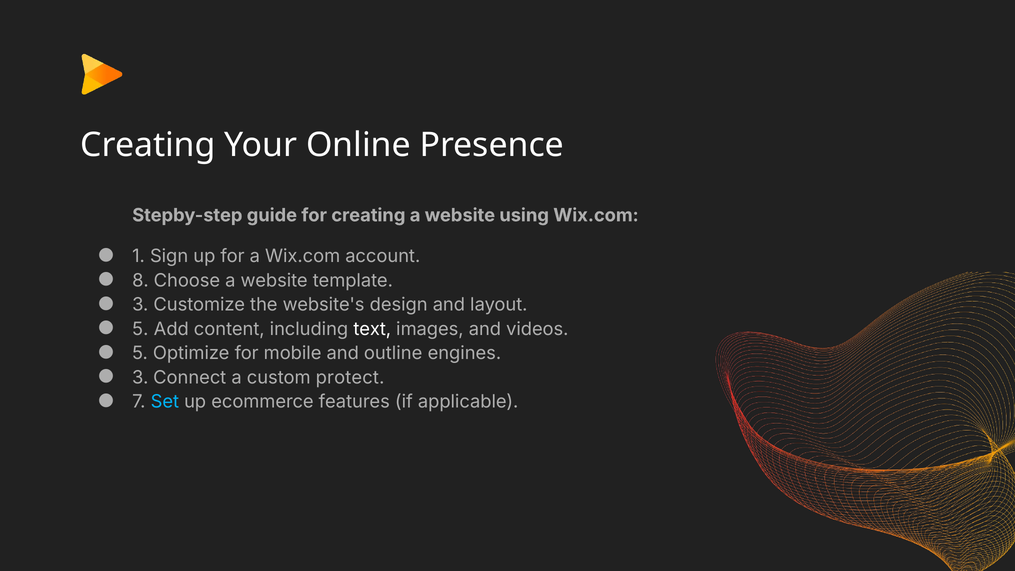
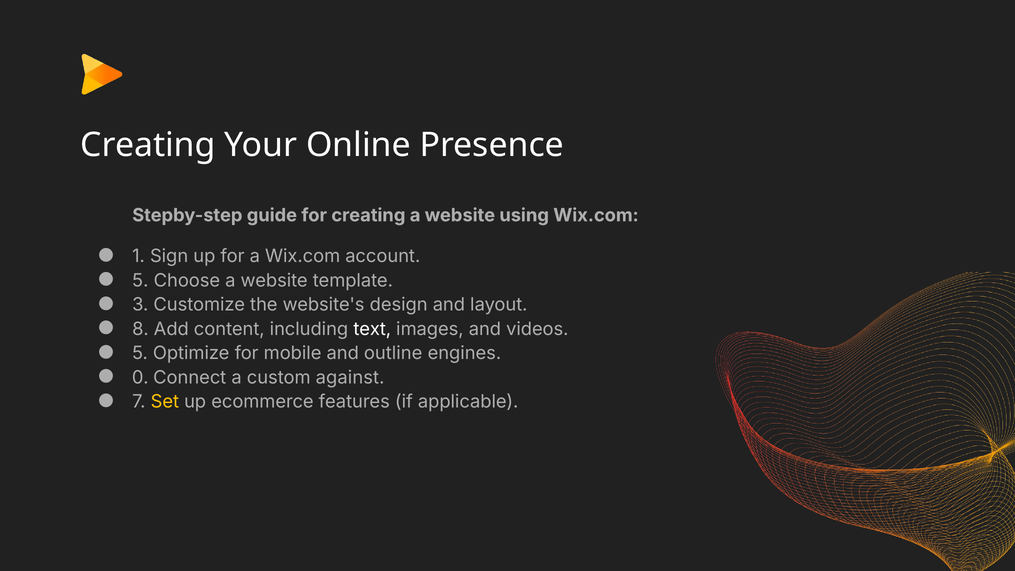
8 at (140, 281): 8 -> 5
5 at (140, 329): 5 -> 8
3 at (140, 377): 3 -> 0
protect: protect -> against
Set colour: light blue -> yellow
